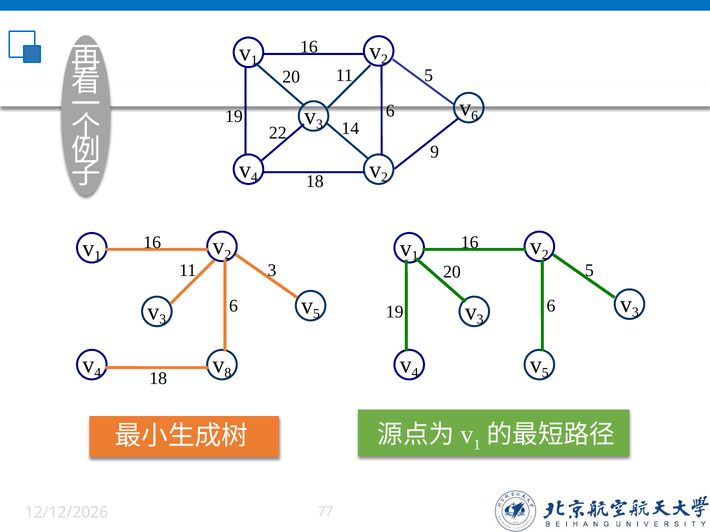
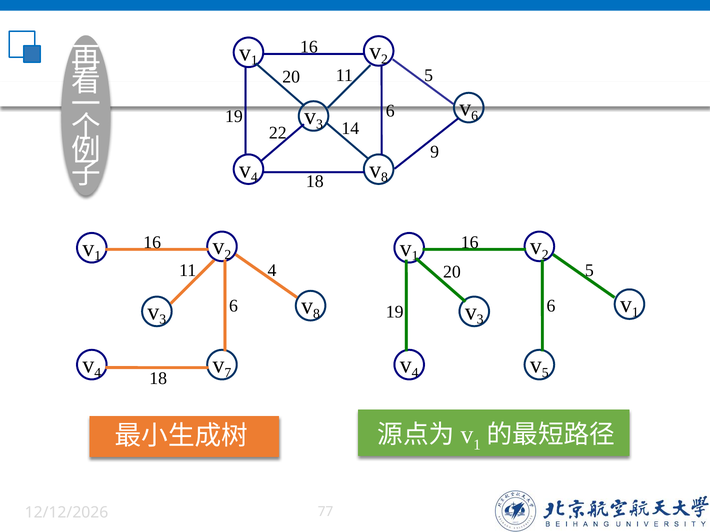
2 at (385, 177): 2 -> 8
11 3: 3 -> 4
3 at (635, 312): 3 -> 1
5 at (316, 314): 5 -> 8
8: 8 -> 7
